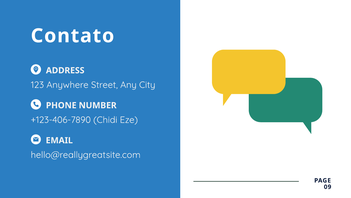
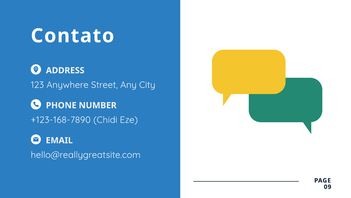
+123-406-7890: +123-406-7890 -> +123-168-7890
